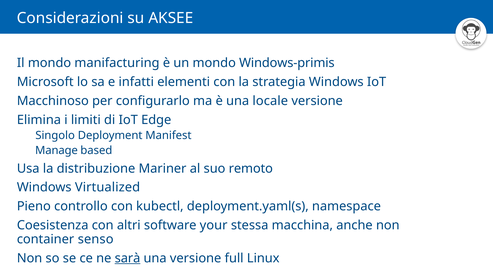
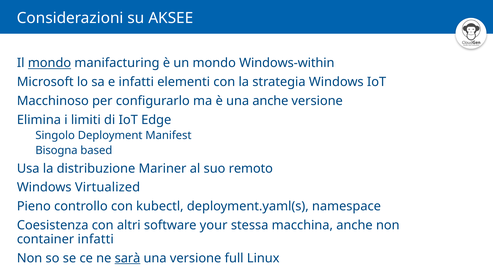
mondo at (49, 63) underline: none -> present
Windows-primis: Windows-primis -> Windows-within
una locale: locale -> anche
Manage: Manage -> Bisogna
container senso: senso -> infatti
